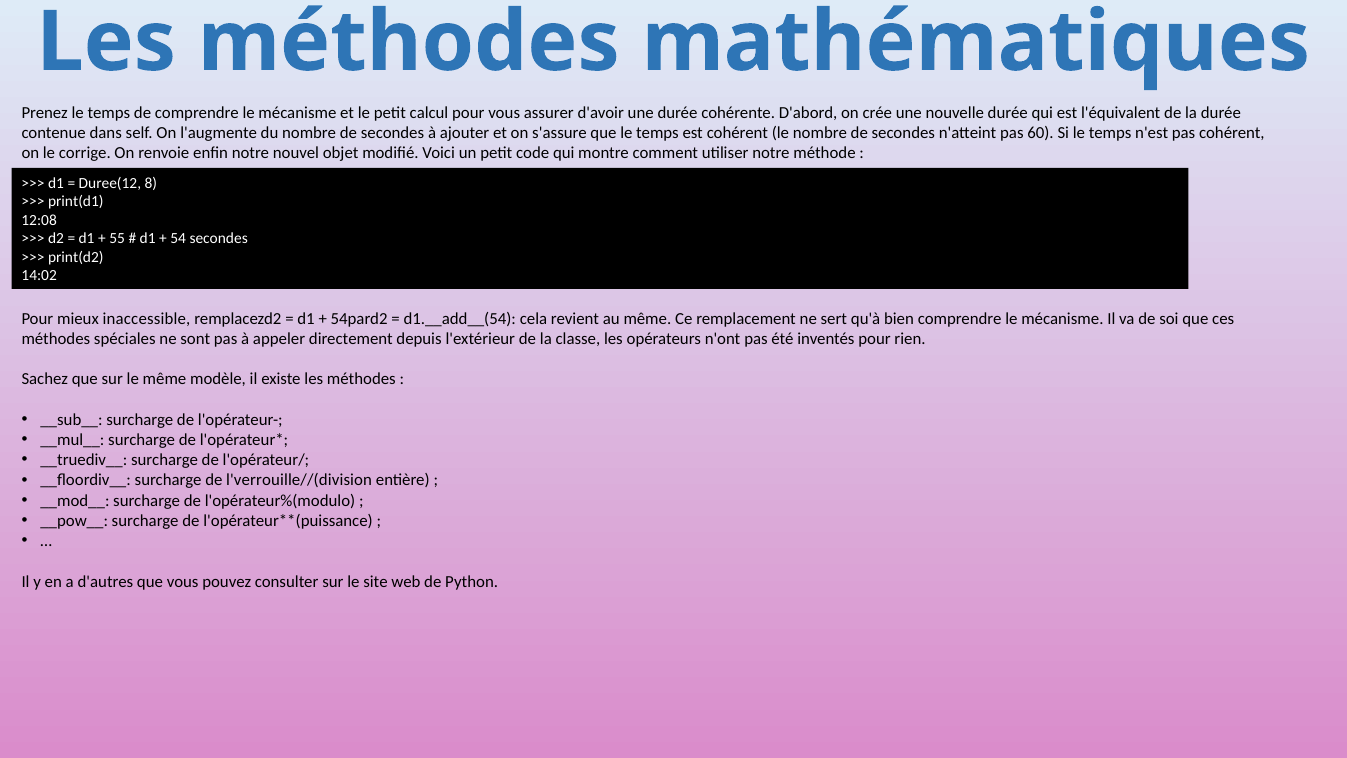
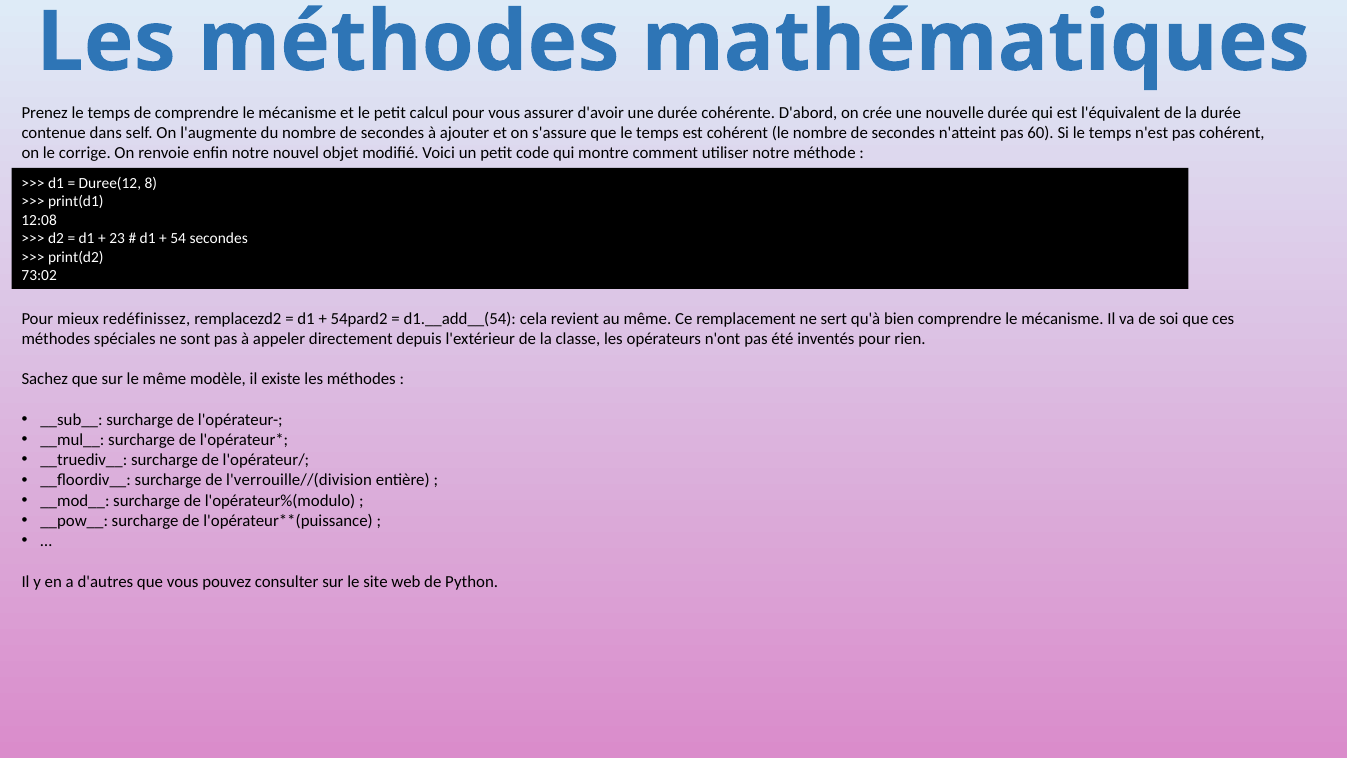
55: 55 -> 23
14:02: 14:02 -> 73:02
inaccessible: inaccessible -> redéfinissez
